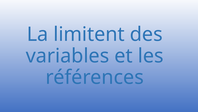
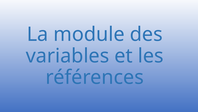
limitent: limitent -> module
